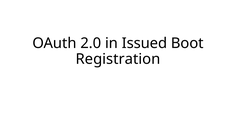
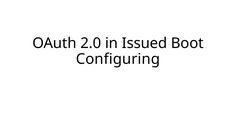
Registration: Registration -> Configuring
